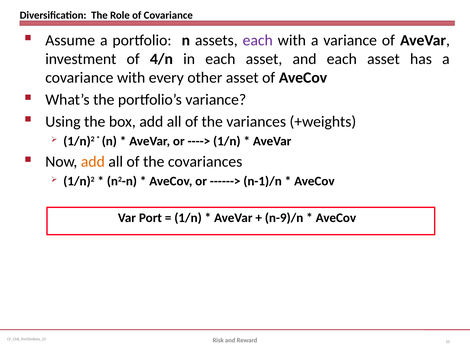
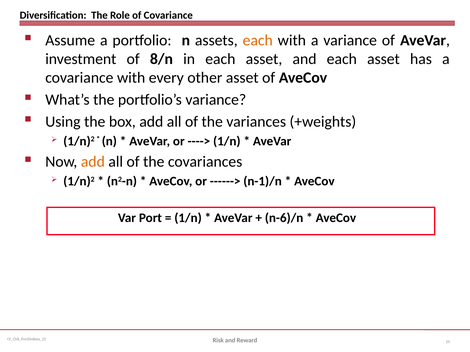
each at (258, 40) colour: purple -> orange
4/n: 4/n -> 8/n
n-9)/n: n-9)/n -> n-6)/n
